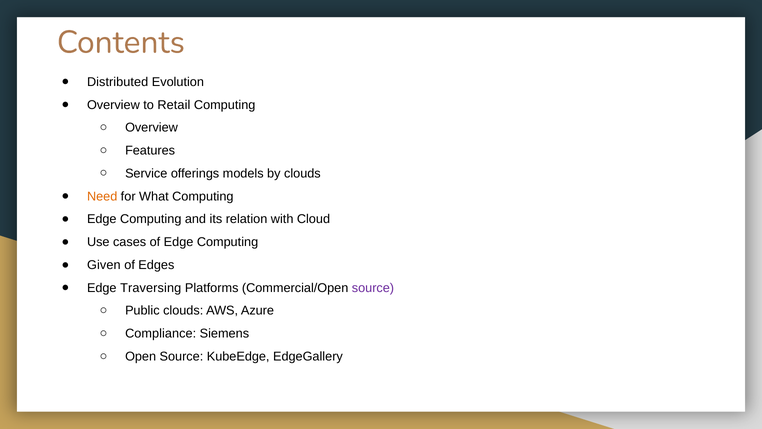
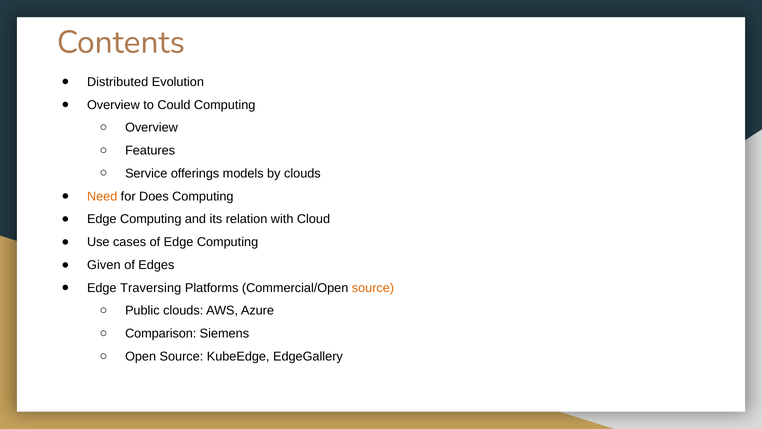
Retail: Retail -> Could
What: What -> Does
source at (373, 288) colour: purple -> orange
Compliance: Compliance -> Comparison
